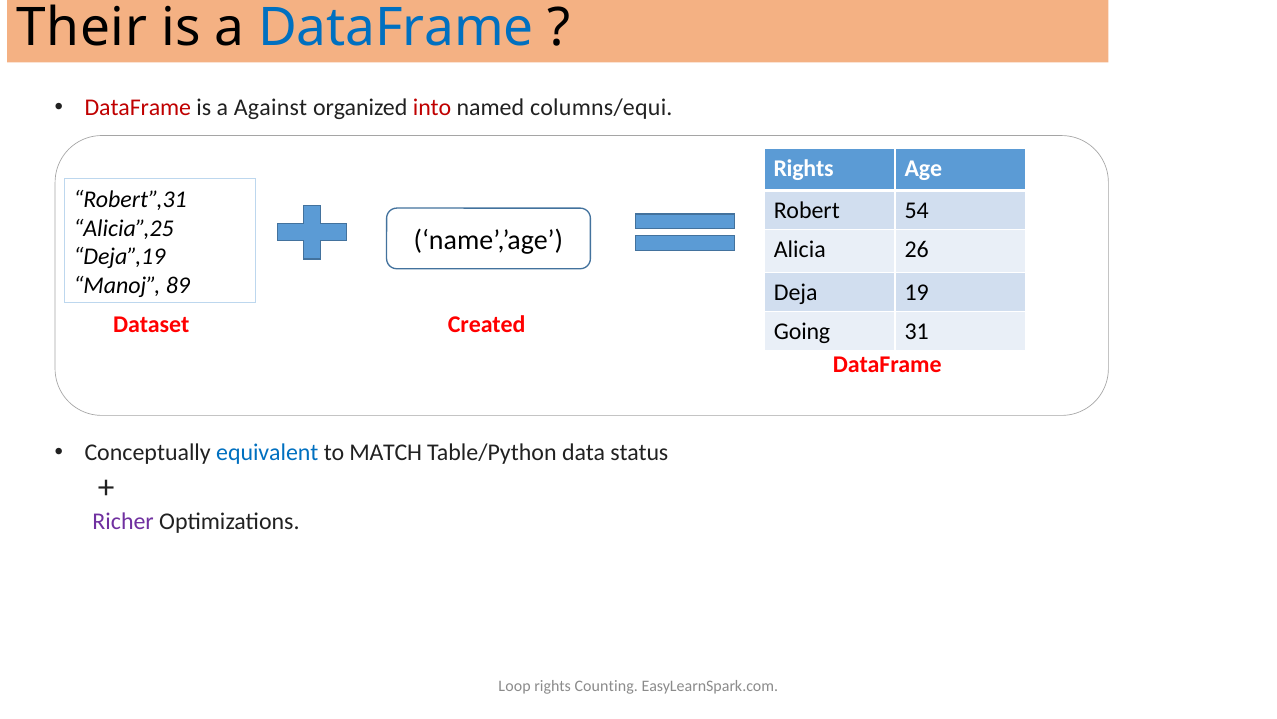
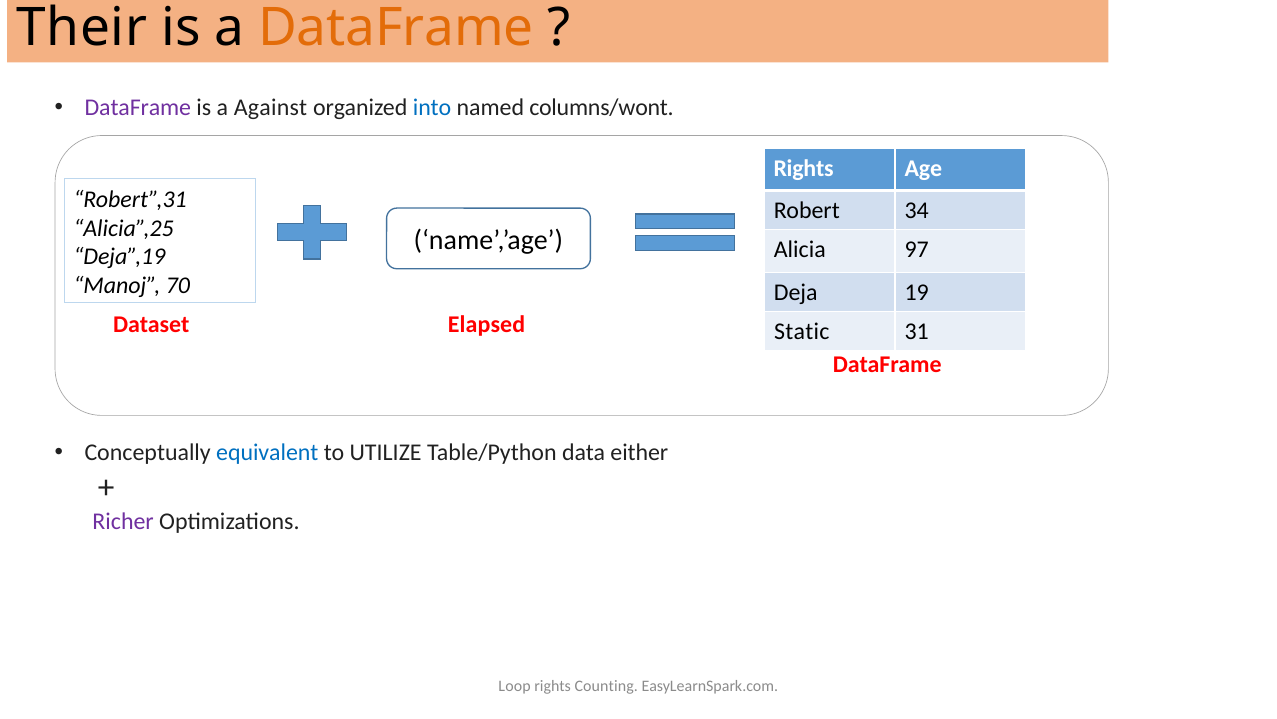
DataFrame at (396, 28) colour: blue -> orange
DataFrame at (138, 107) colour: red -> purple
into colour: red -> blue
columns/equi: columns/equi -> columns/wont
54: 54 -> 34
26: 26 -> 97
89: 89 -> 70
Created: Created -> Elapsed
Going: Going -> Static
MATCH: MATCH -> UTILIZE
status: status -> either
